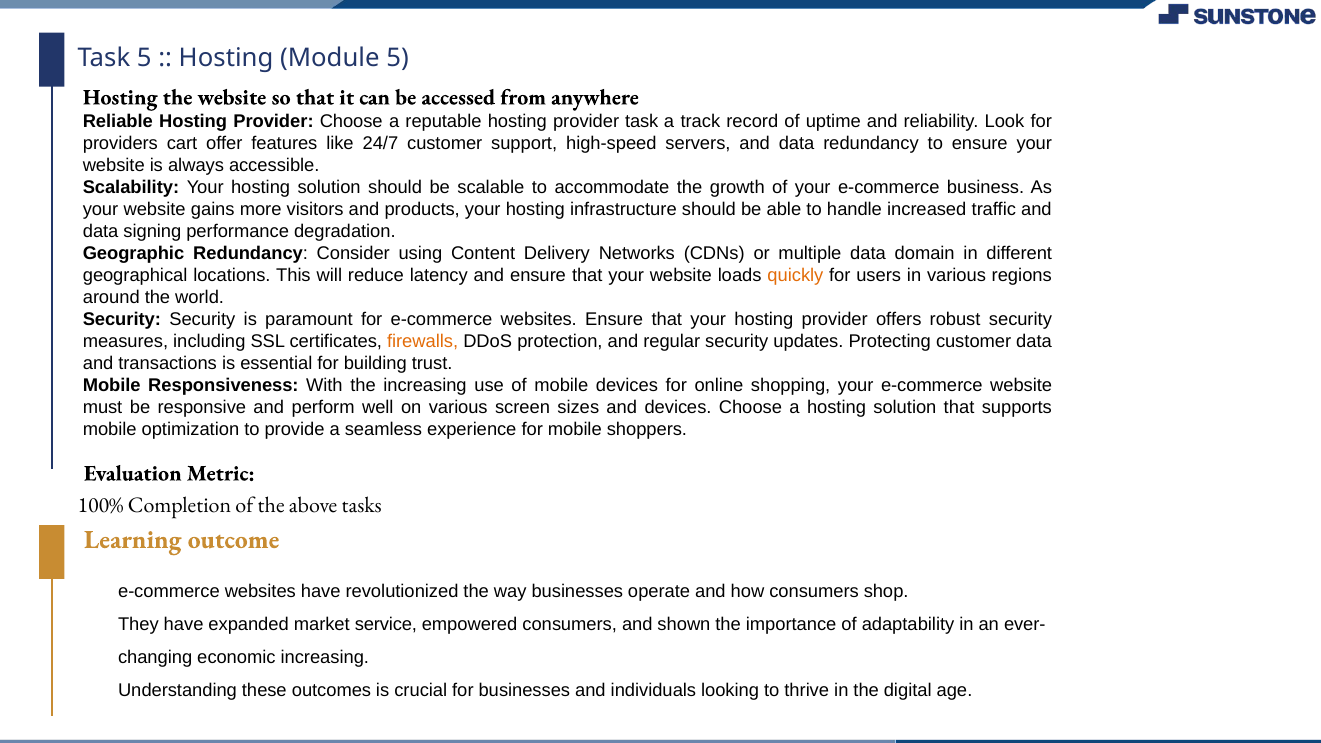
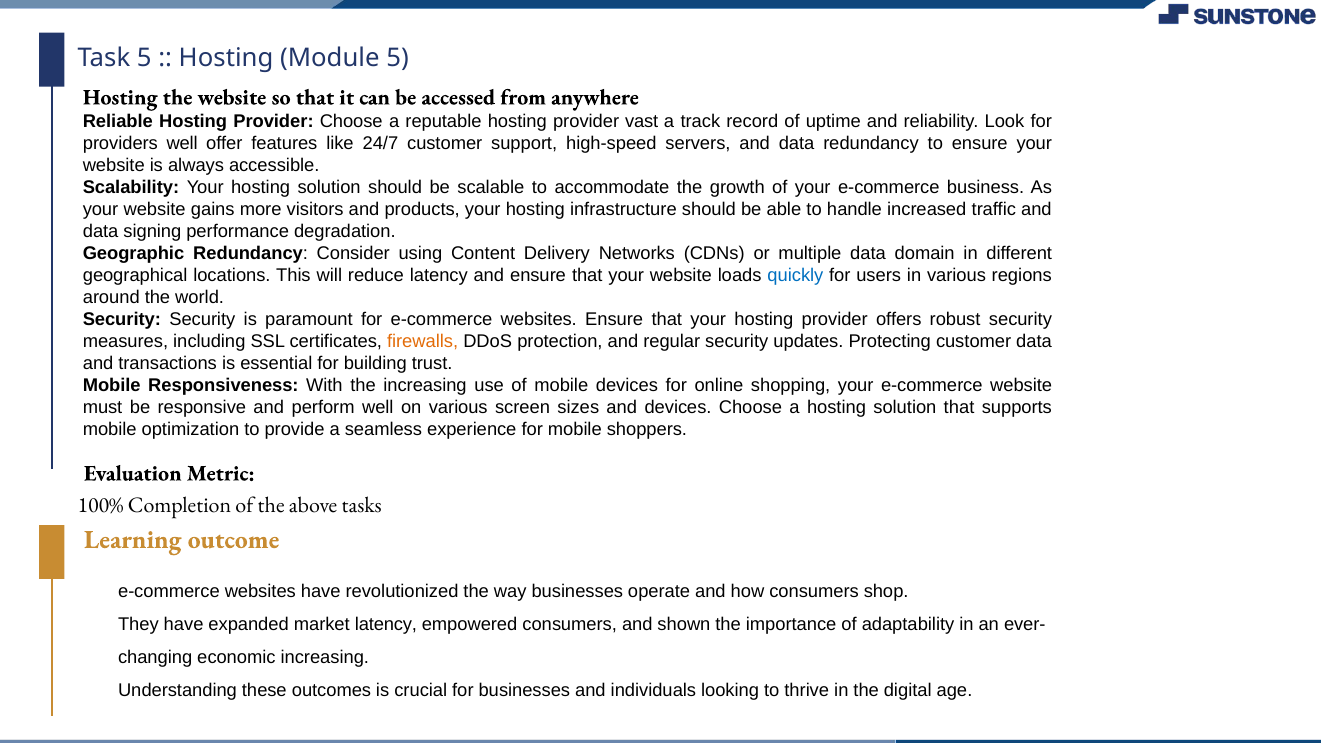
provider task: task -> vast
providers cart: cart -> well
quickly colour: orange -> blue
market service: service -> latency
